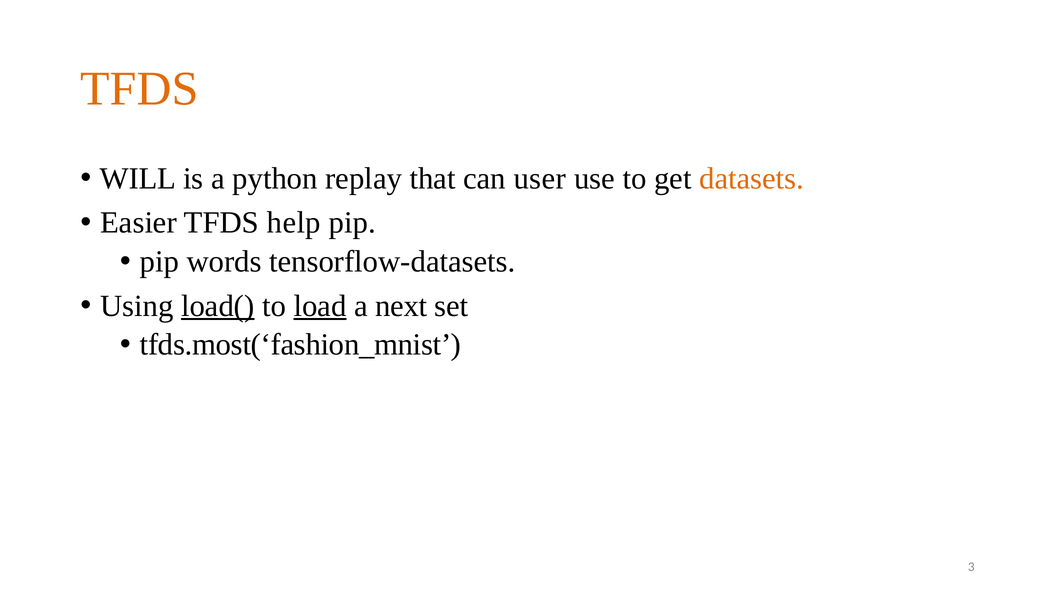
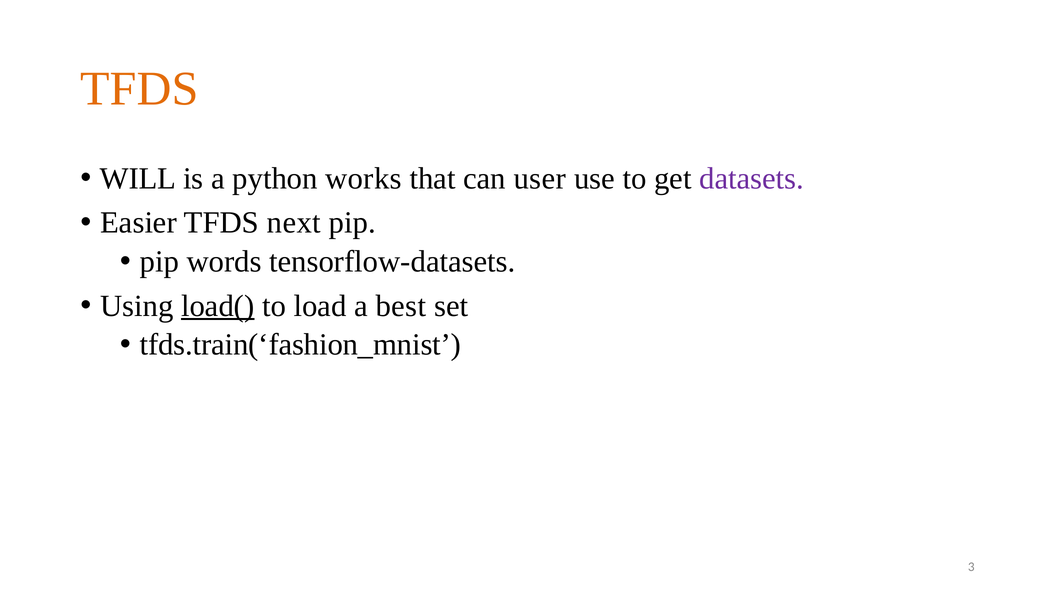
replay: replay -> works
datasets colour: orange -> purple
help: help -> next
load underline: present -> none
next: next -> best
tfds.most(‘fashion_mnist: tfds.most(‘fashion_mnist -> tfds.train(‘fashion_mnist
